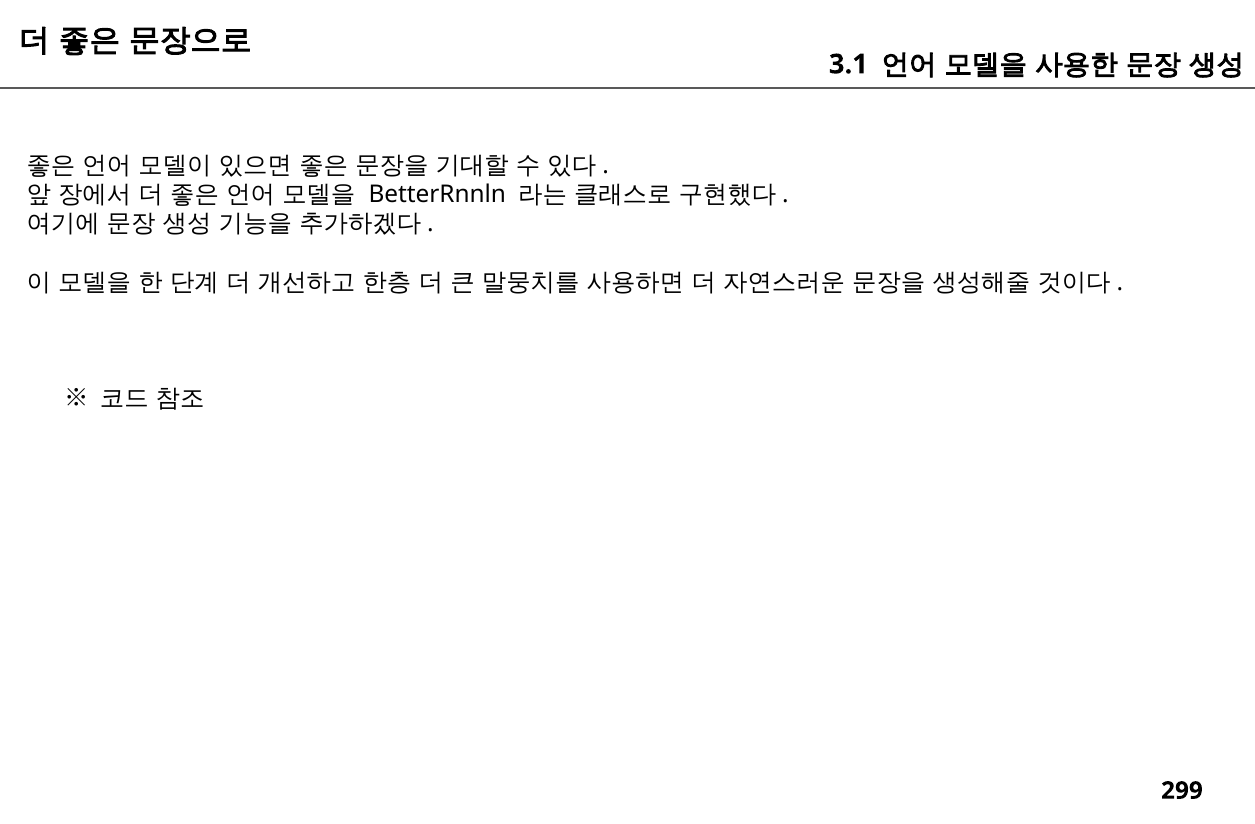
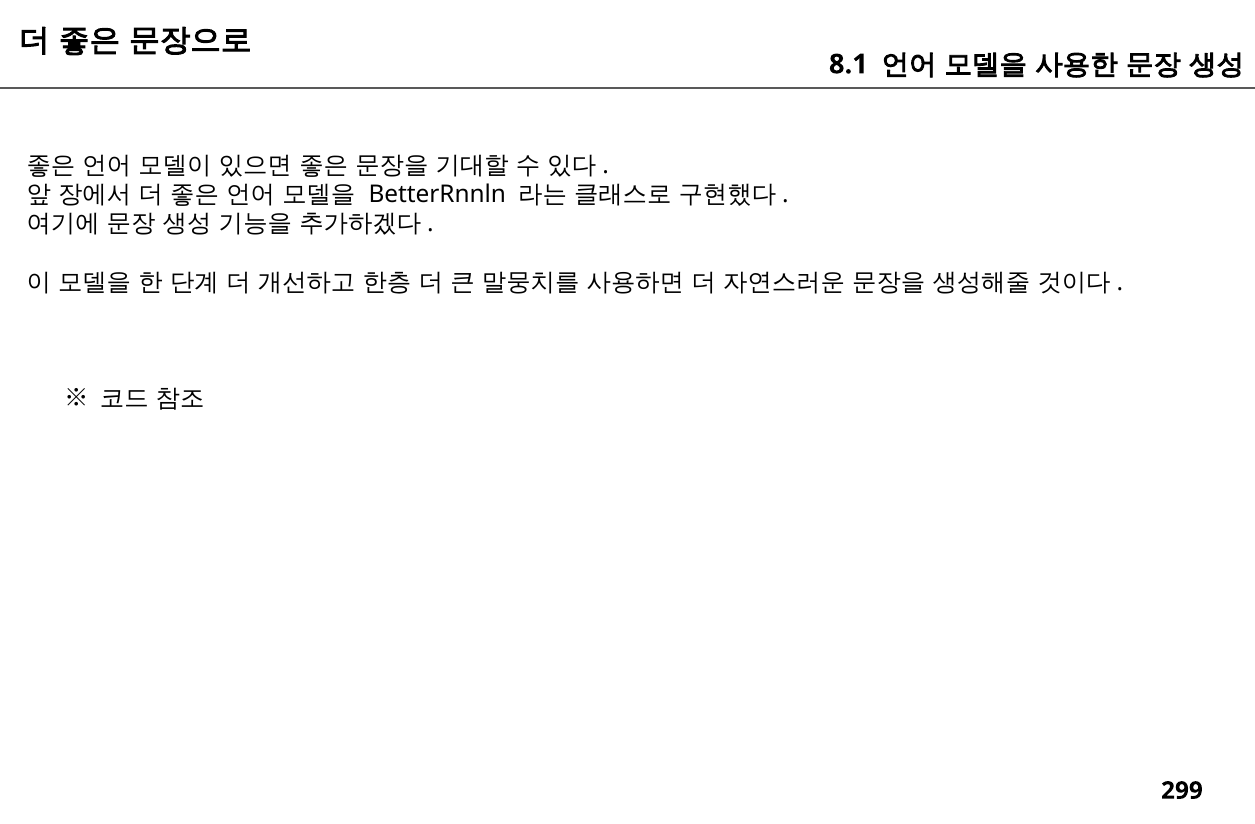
3.1: 3.1 -> 8.1
